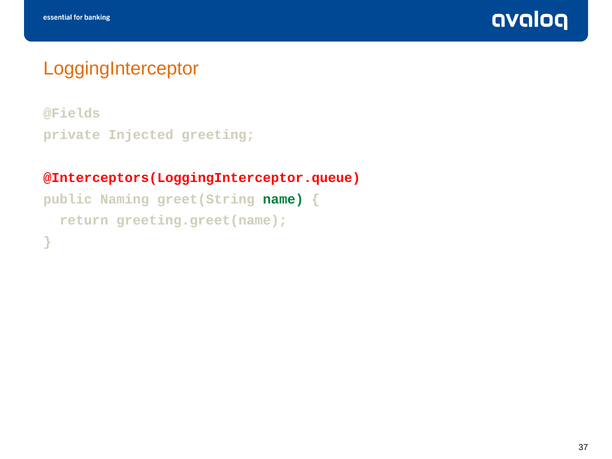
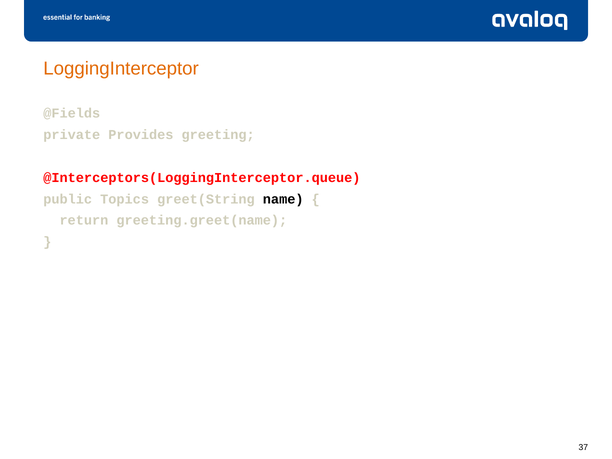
Injected: Injected -> Provides
Naming: Naming -> Topics
name colour: green -> black
